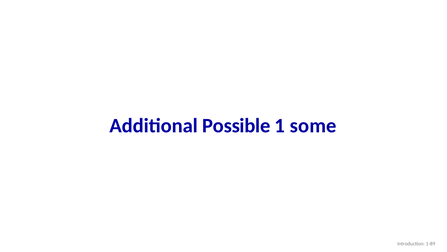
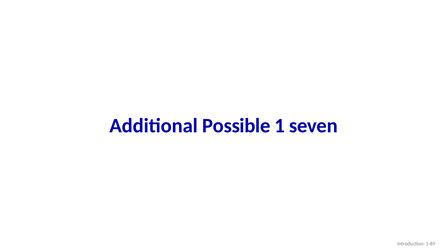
some: some -> seven
